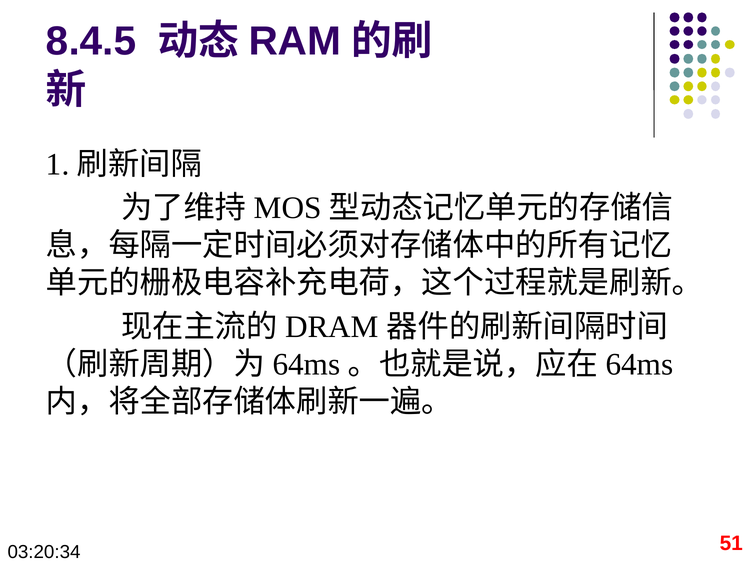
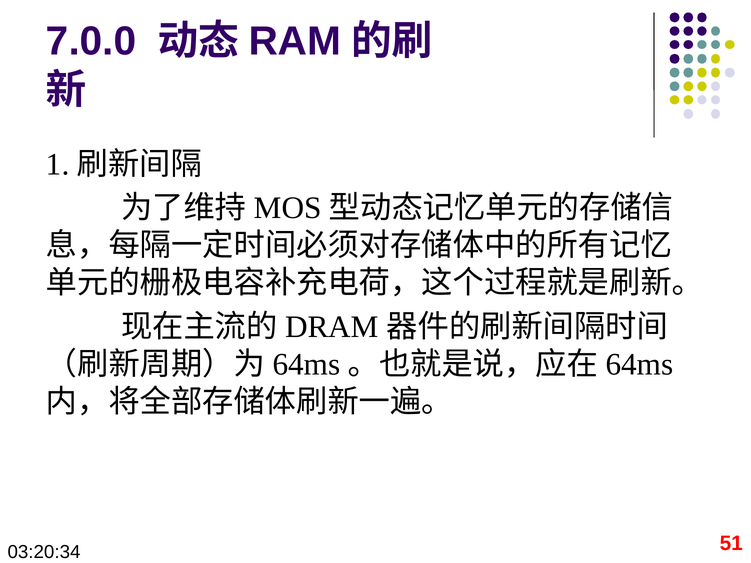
8.4.5: 8.4.5 -> 7.0.0
